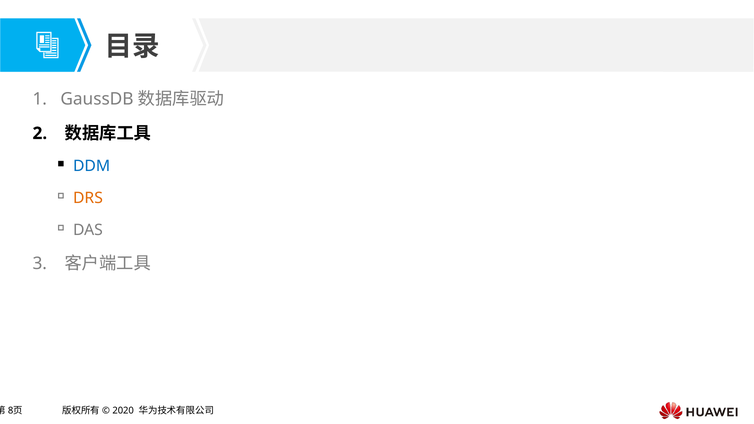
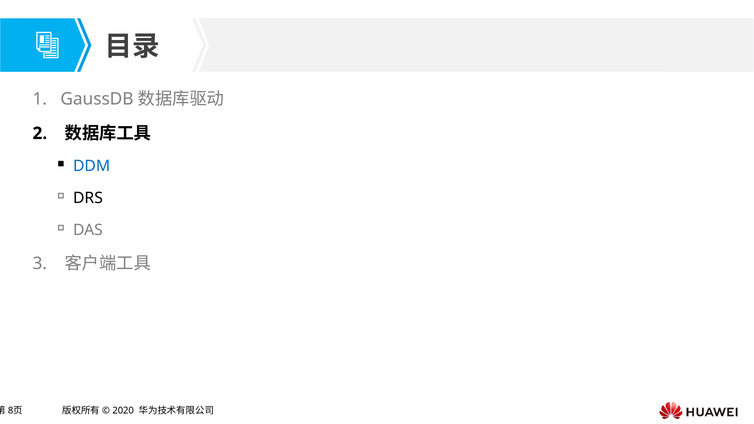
DRS colour: orange -> black
